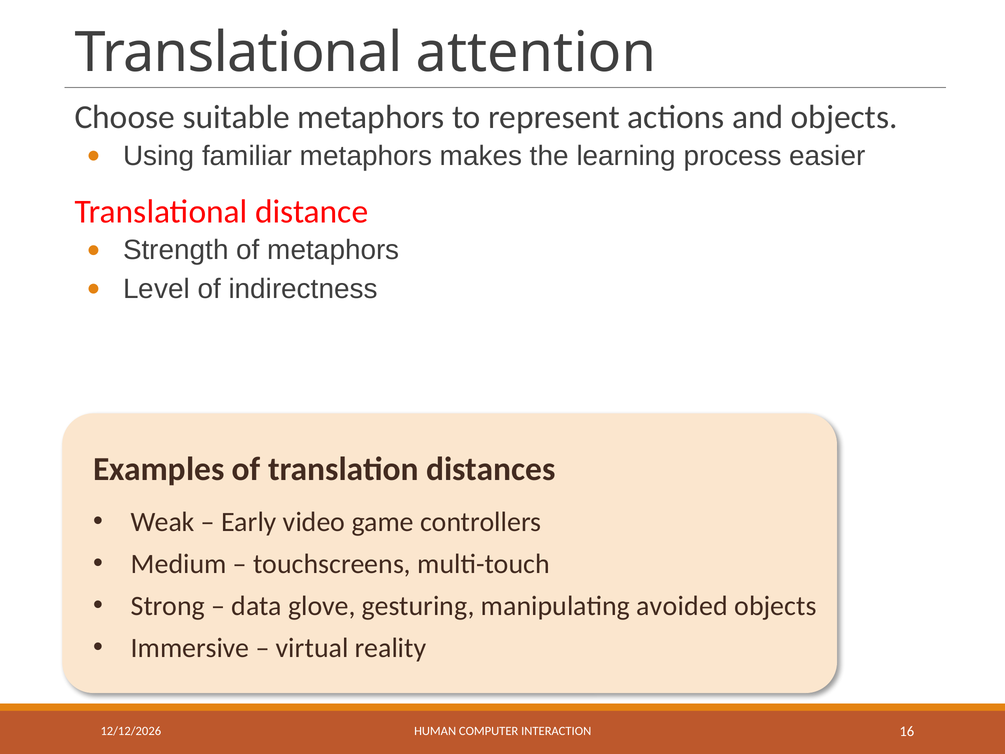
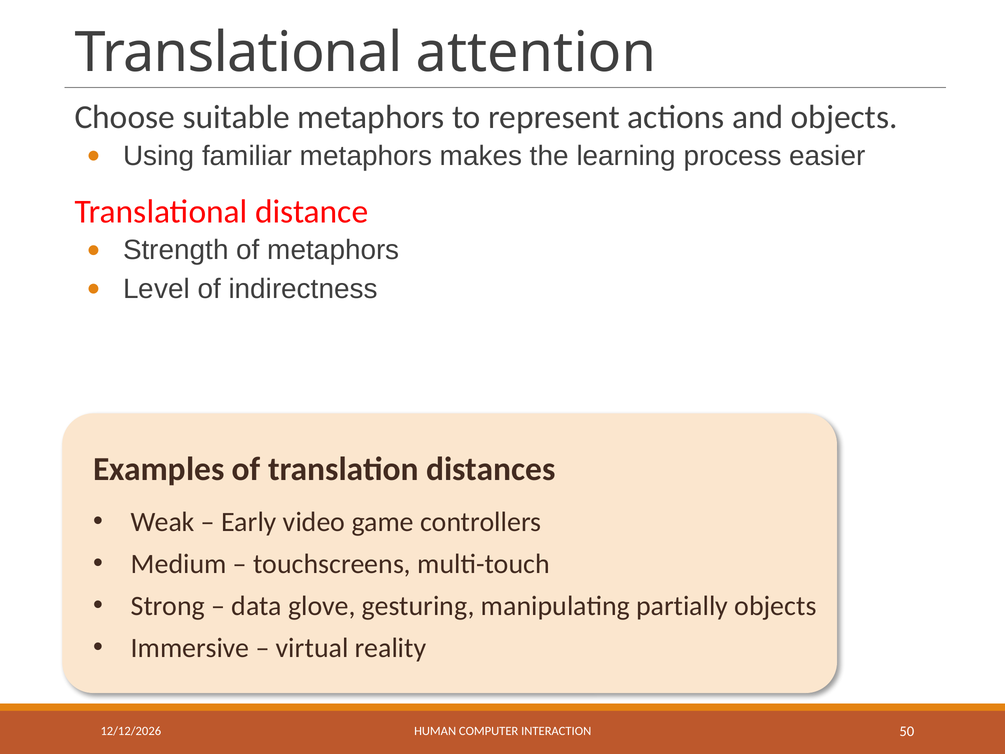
avoided: avoided -> partially
16: 16 -> 50
